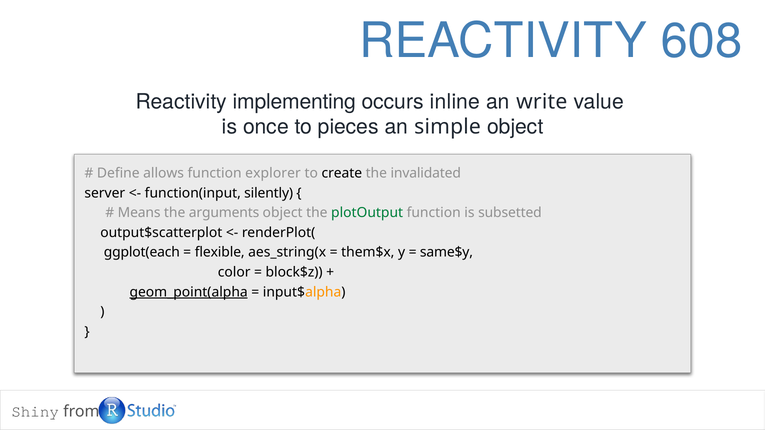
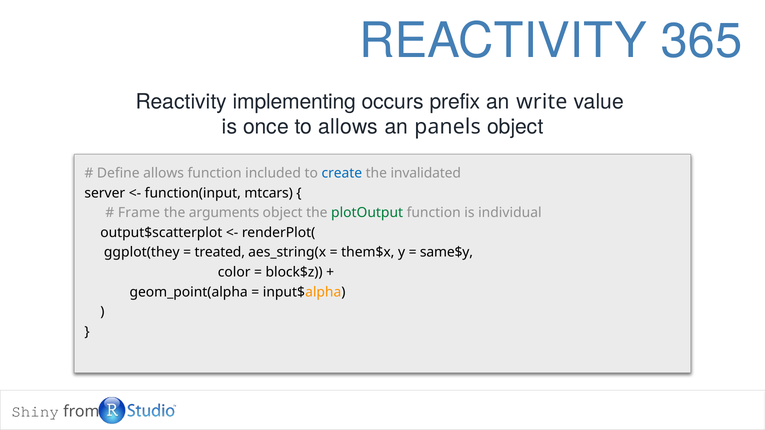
608: 608 -> 365
inline: inline -> prefix
to pieces: pieces -> allows
simple: simple -> panels
explorer: explorer -> included
create colour: black -> blue
silently: silently -> mtcars
Means: Means -> Frame
subsetted: subsetted -> individual
ggplot(each: ggplot(each -> ggplot(they
flexible: flexible -> treated
geom_point(alpha underline: present -> none
